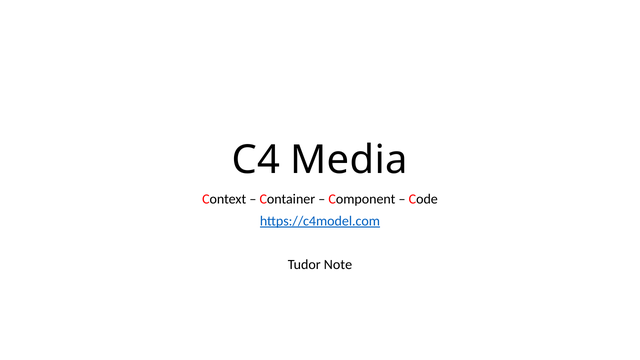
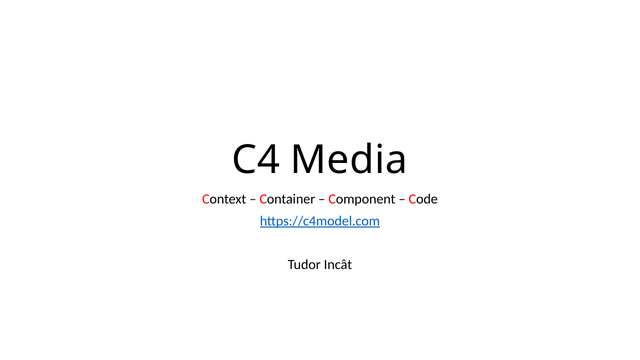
Note: Note -> Incât
